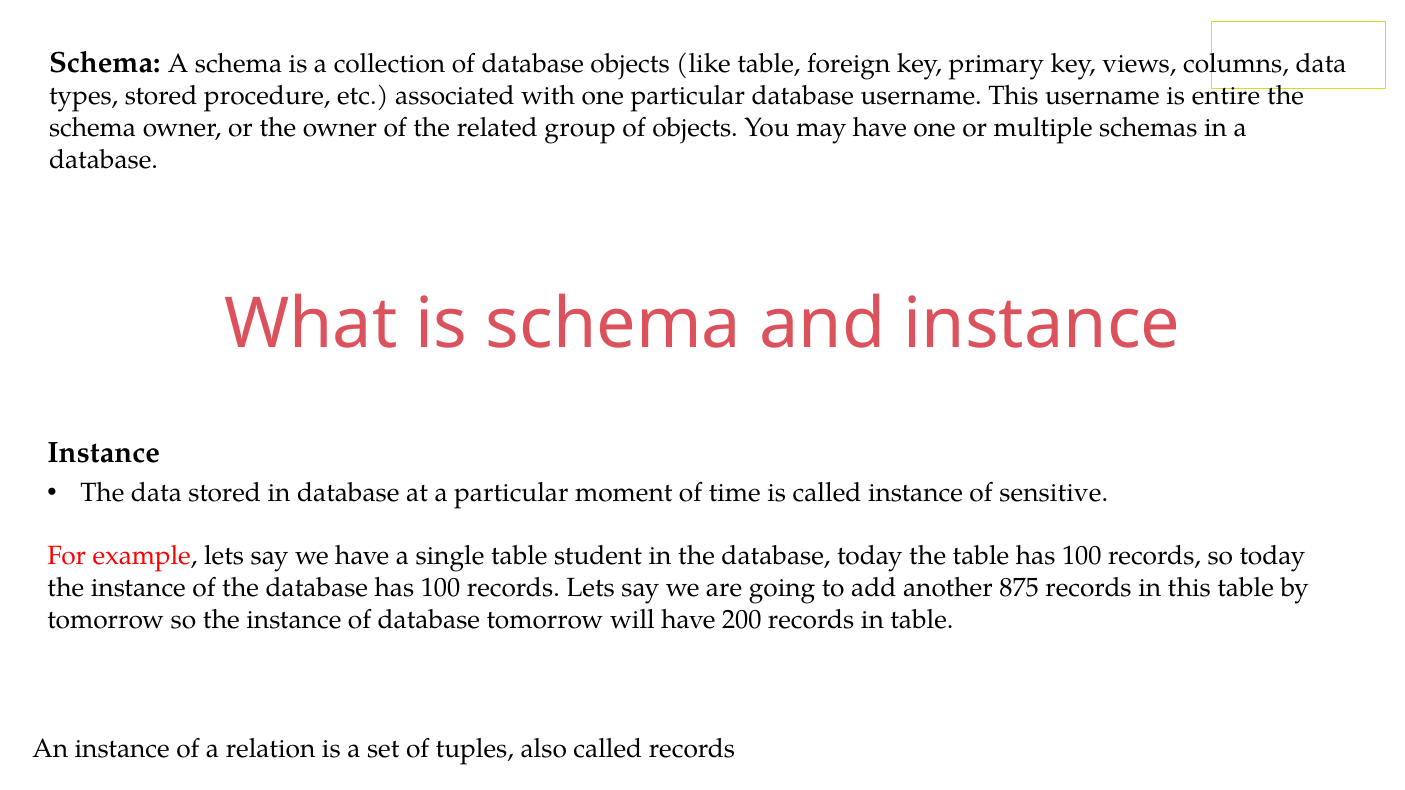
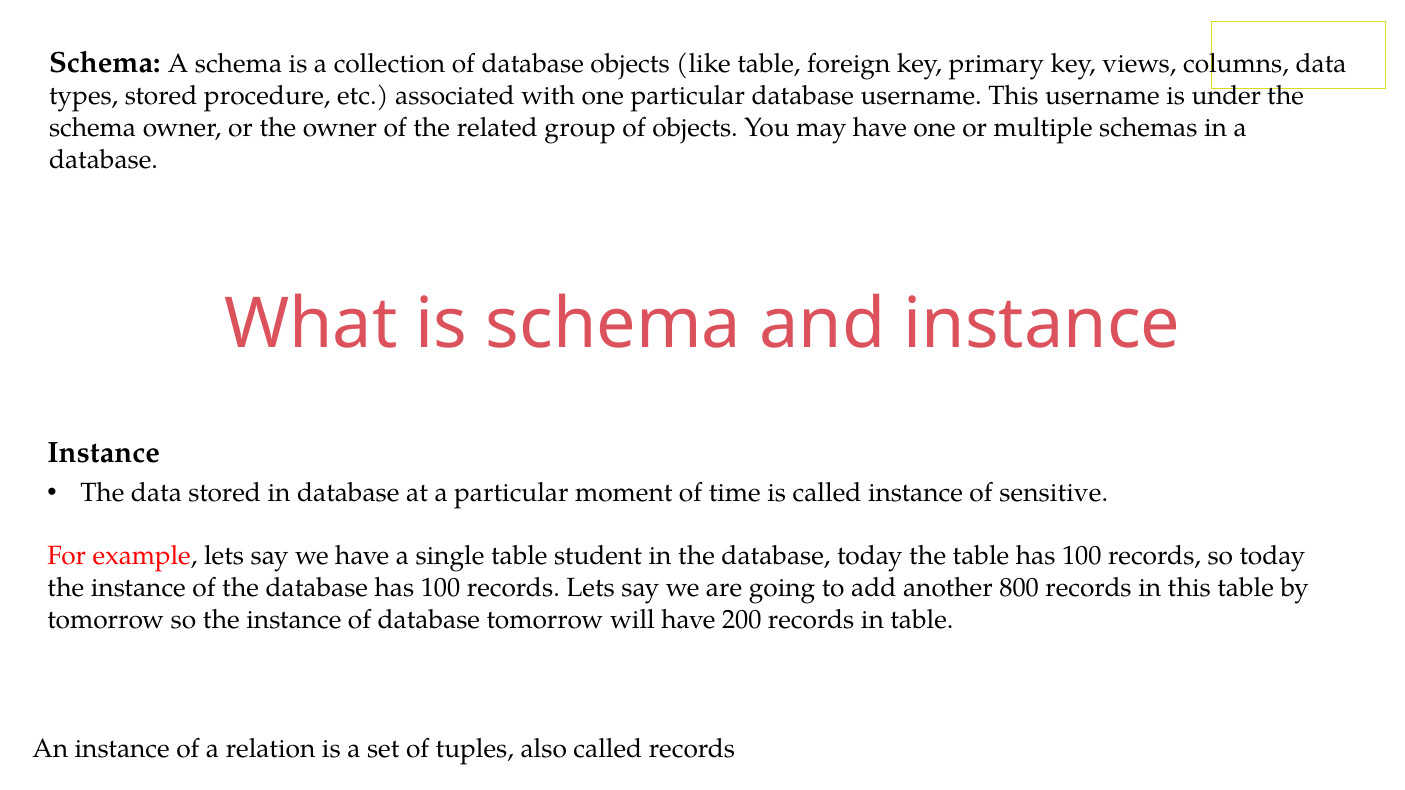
entire: entire -> under
875: 875 -> 800
